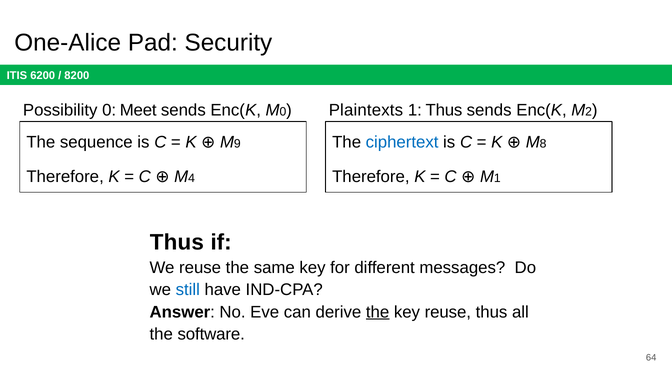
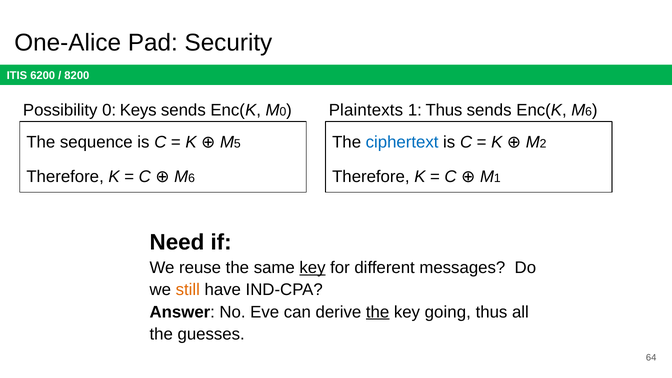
Meet: Meet -> Keys
2 at (589, 112): 2 -> 6
9: 9 -> 5
8: 8 -> 2
4 at (192, 178): 4 -> 6
Thus at (177, 243): Thus -> Need
key at (312, 268) underline: none -> present
still colour: blue -> orange
key reuse: reuse -> going
software: software -> guesses
